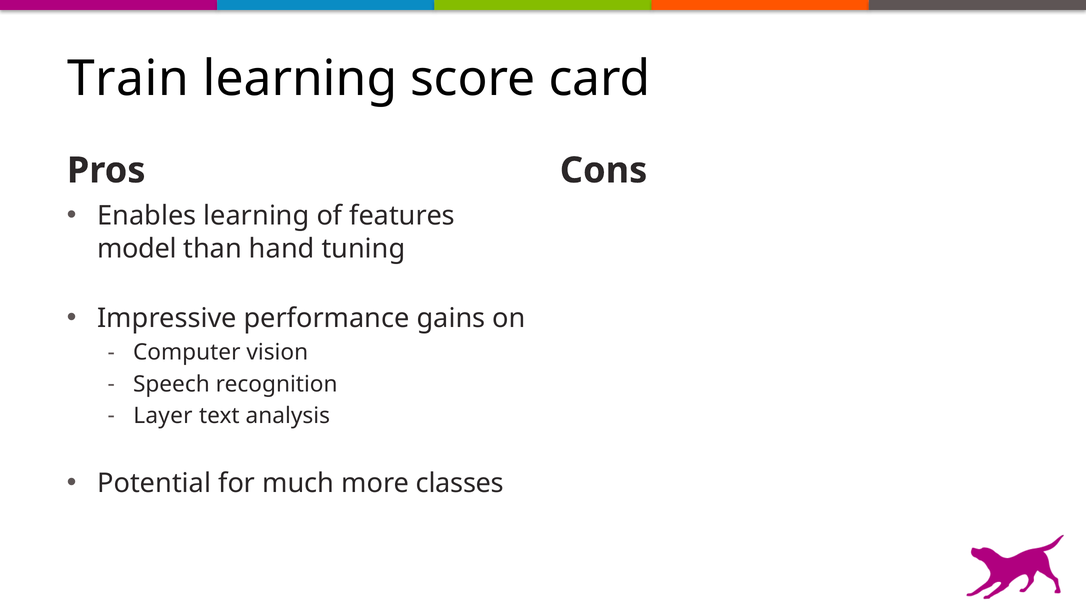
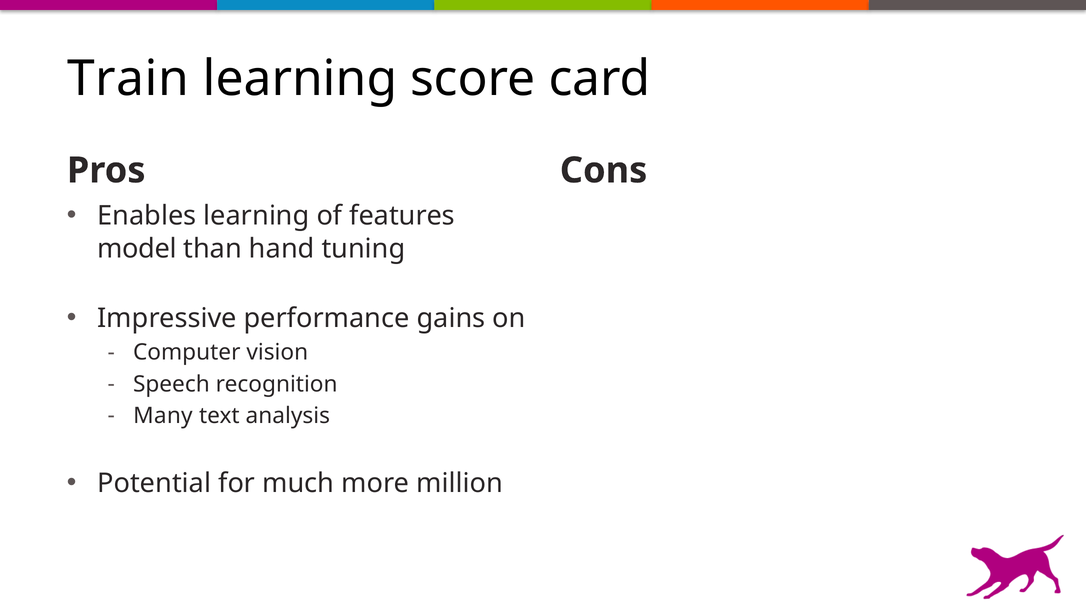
Layer: Layer -> Many
classes: classes -> million
